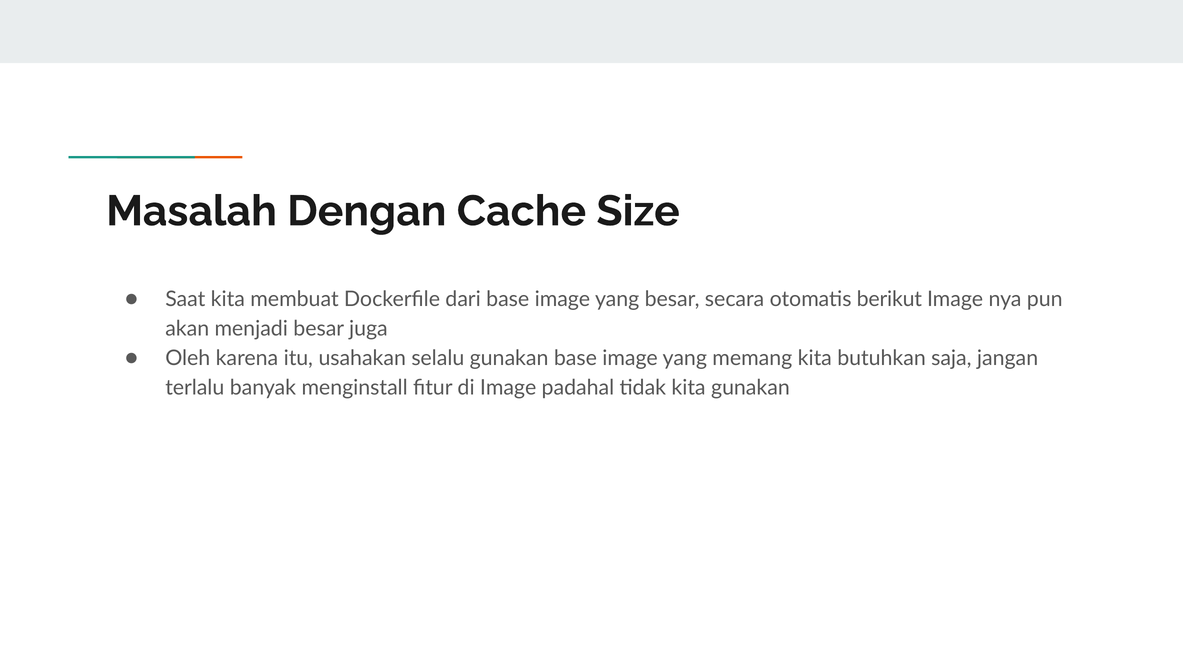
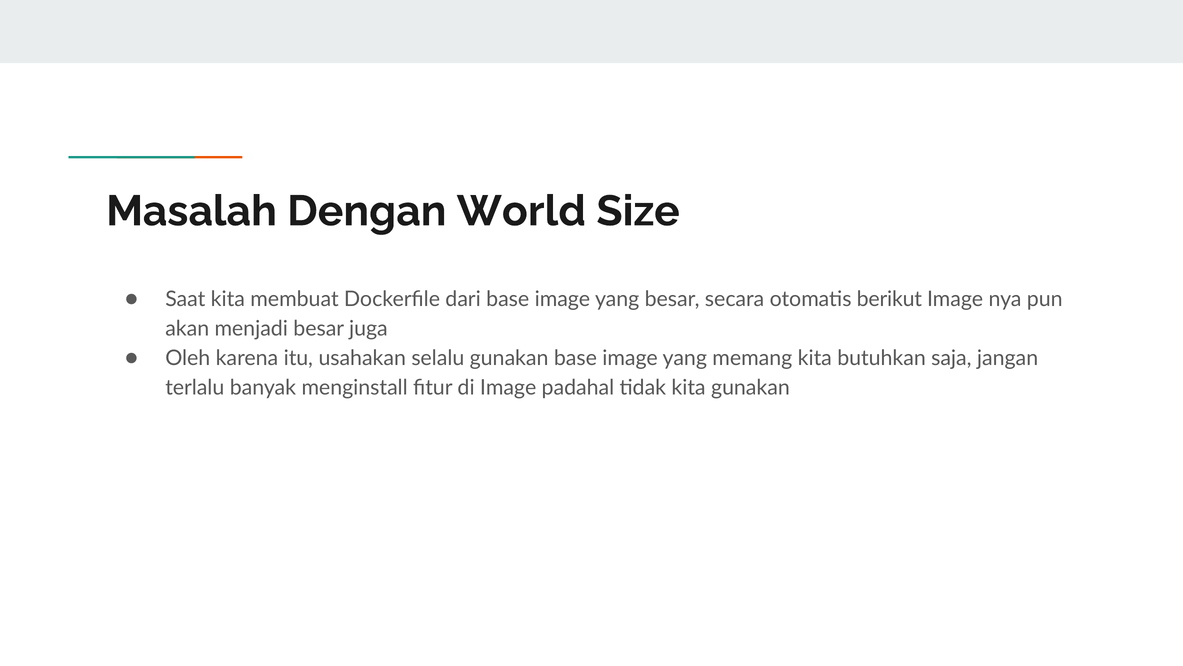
Cache: Cache -> World
